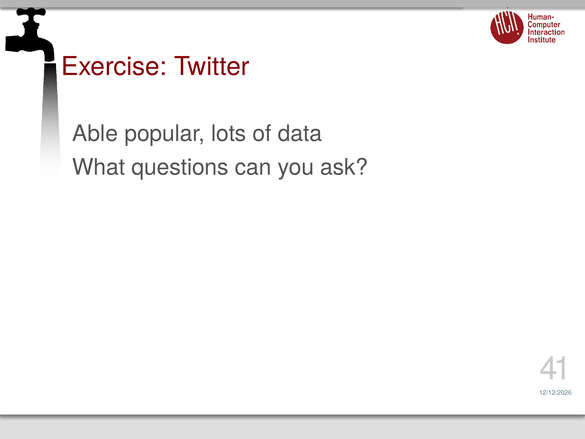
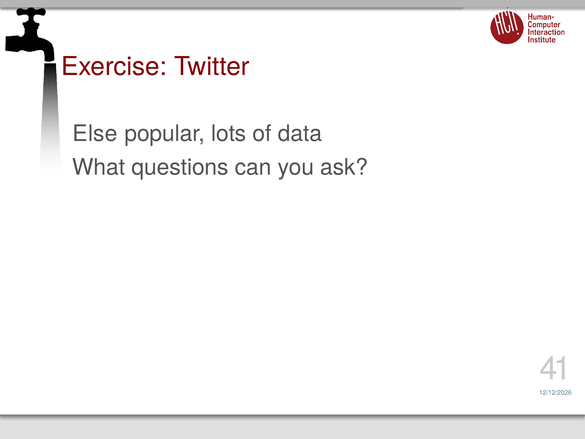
Able: Able -> Else
